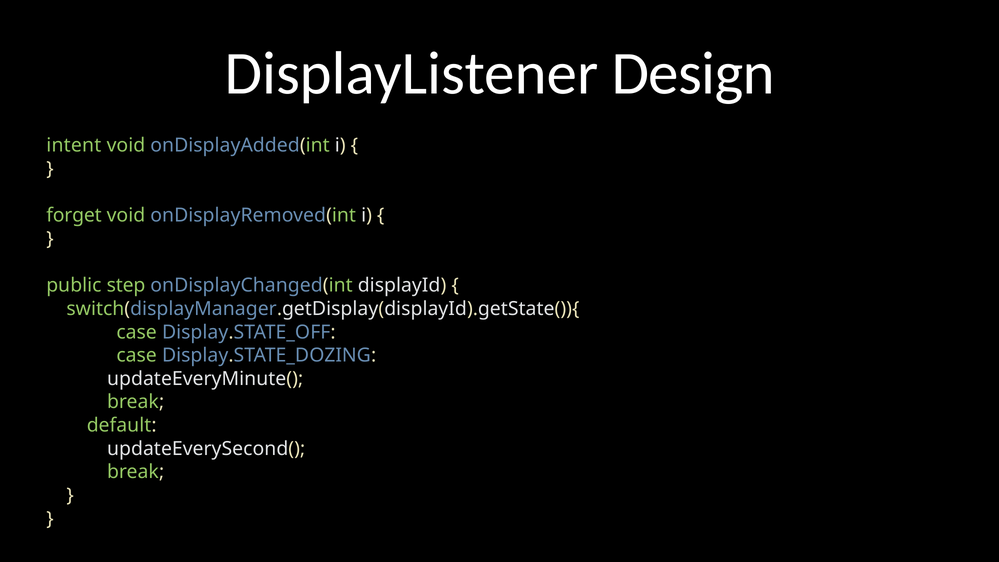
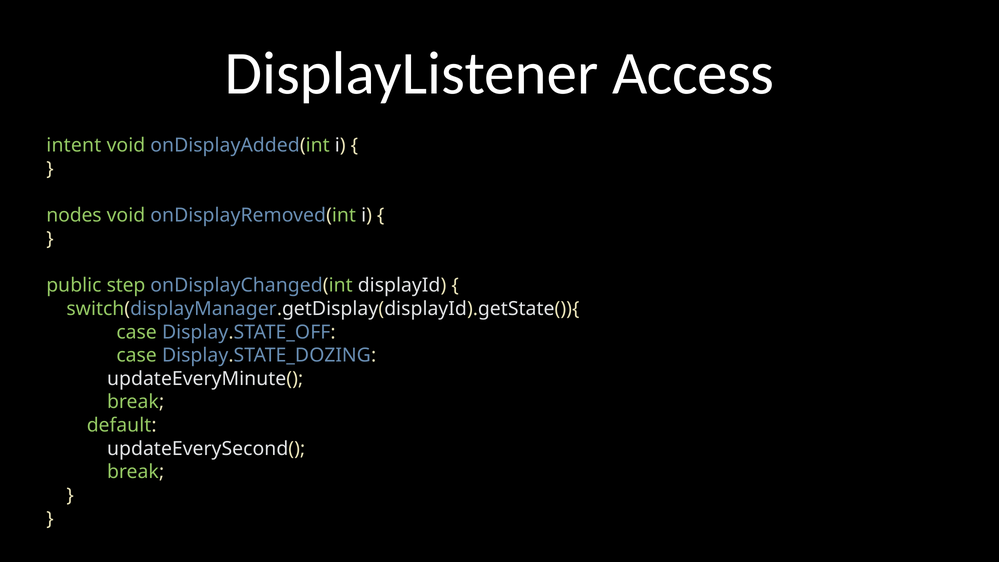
Design: Design -> Access
forget: forget -> nodes
